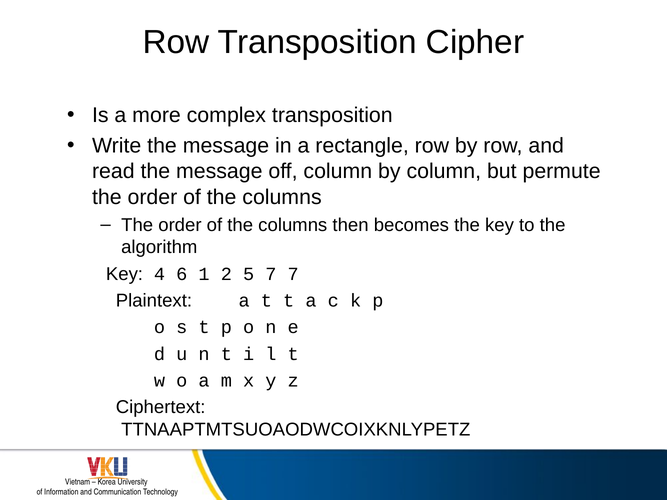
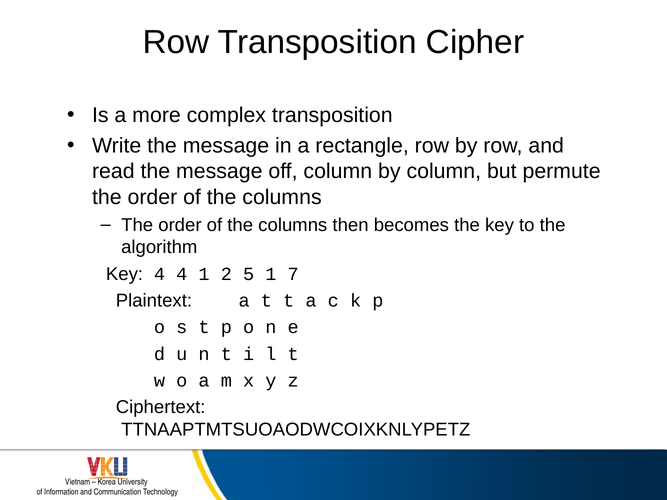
4 6: 6 -> 4
5 7: 7 -> 1
